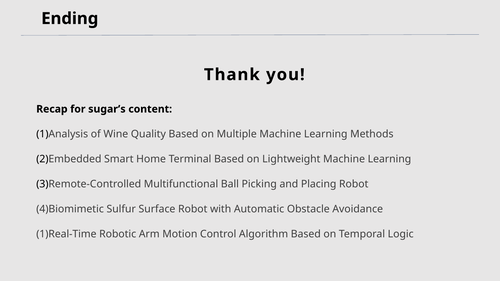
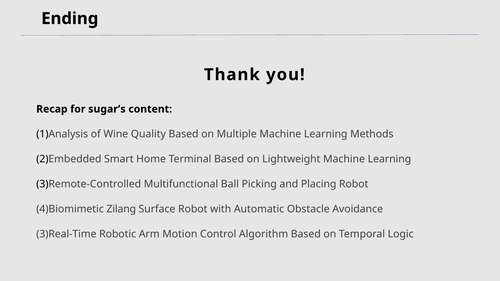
Sulfur: Sulfur -> Zilang
1)Real-Time: 1)Real-Time -> 3)Real-Time
